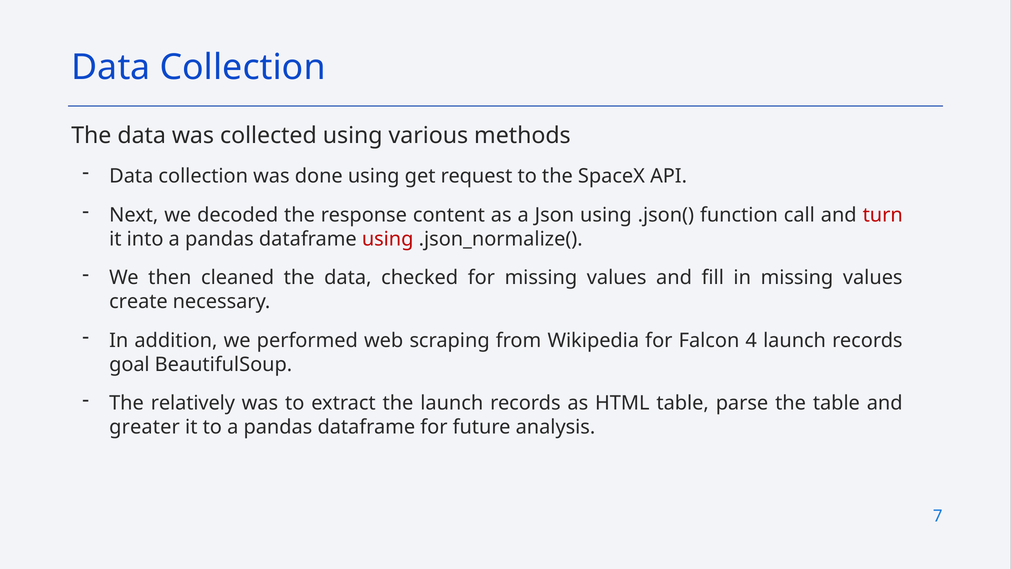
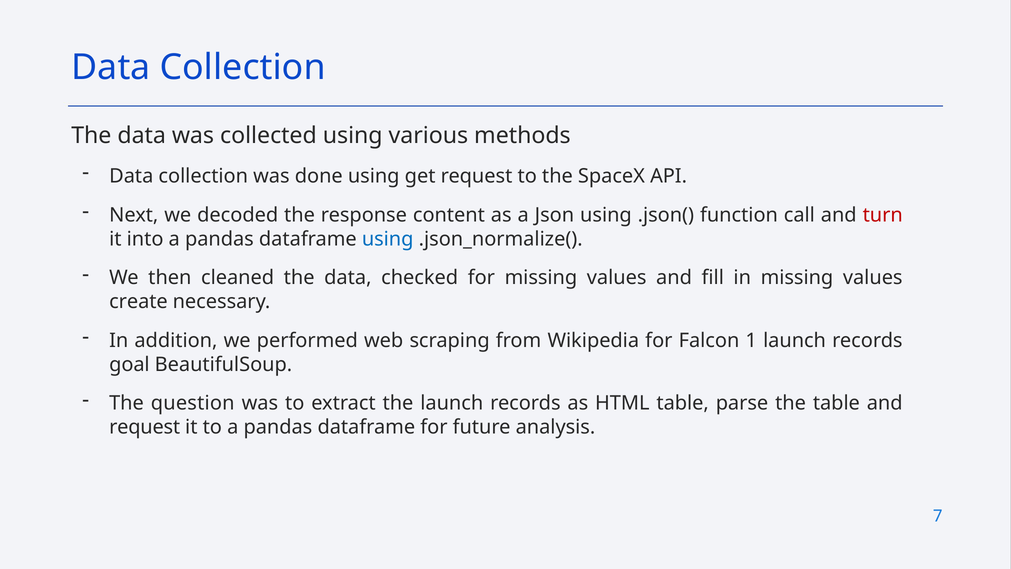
using at (388, 239) colour: red -> blue
4: 4 -> 1
relatively: relatively -> question
greater at (145, 427): greater -> request
